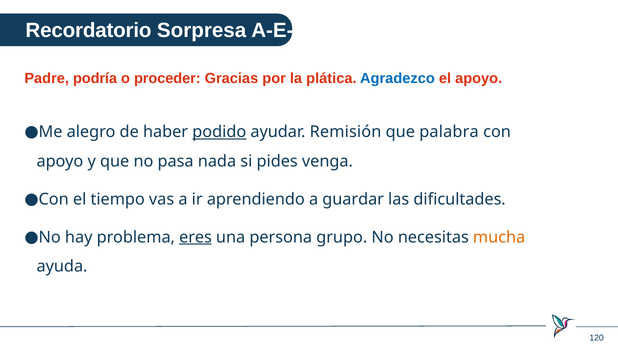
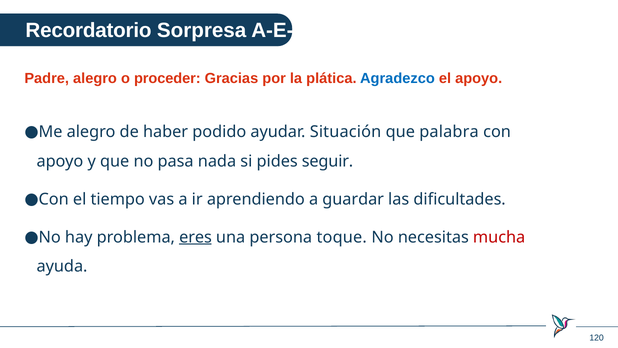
Padre podría: podría -> alegro
podido underline: present -> none
Remisión: Remisión -> Situación
venga: venga -> seguir
grupo: grupo -> toque
mucha colour: orange -> red
